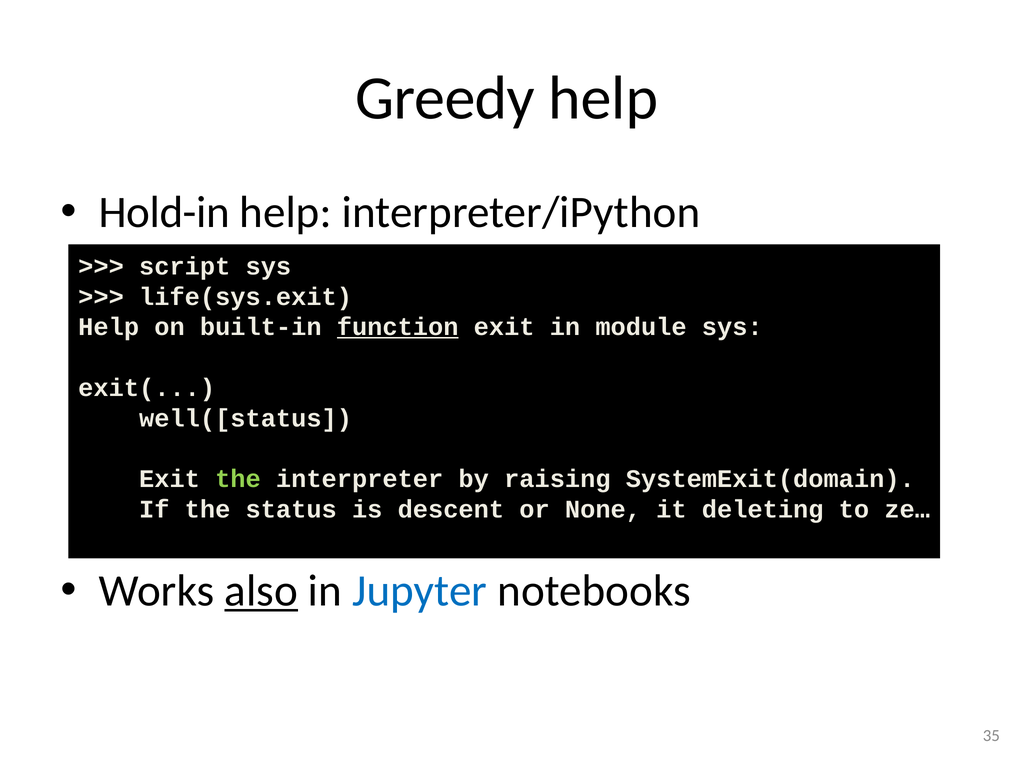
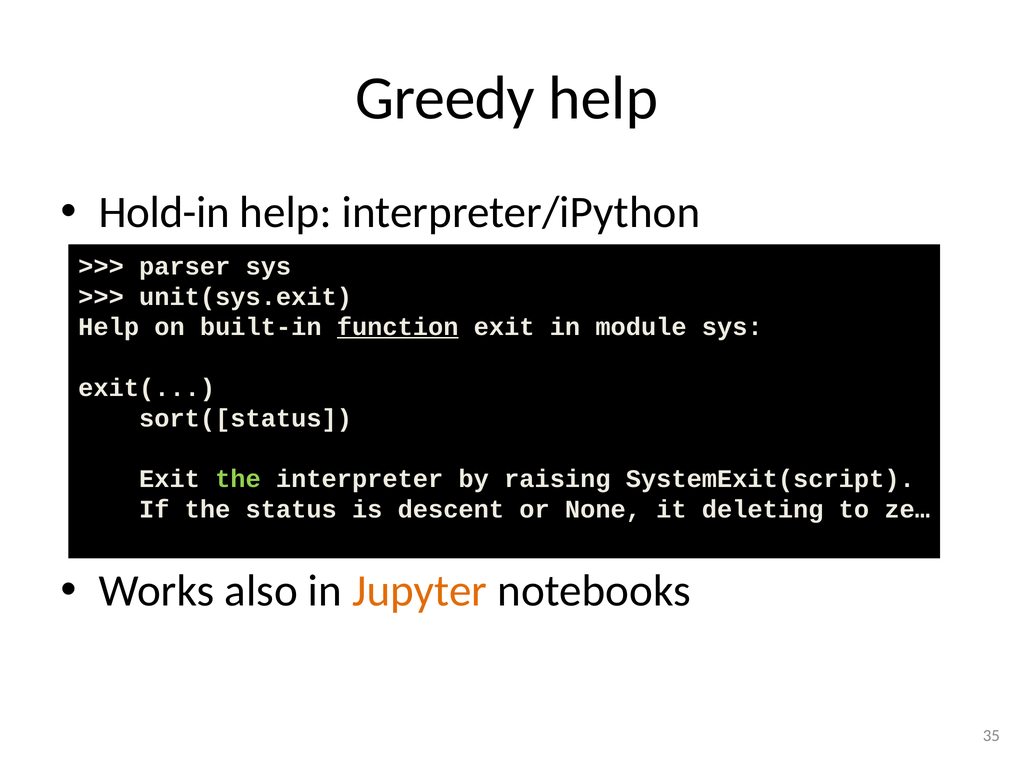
script: script -> parser
life(sys.exit: life(sys.exit -> unit(sys.exit
well([status: well([status -> sort([status
SystemExit(domain: SystemExit(domain -> SystemExit(script
also underline: present -> none
Jupyter colour: blue -> orange
